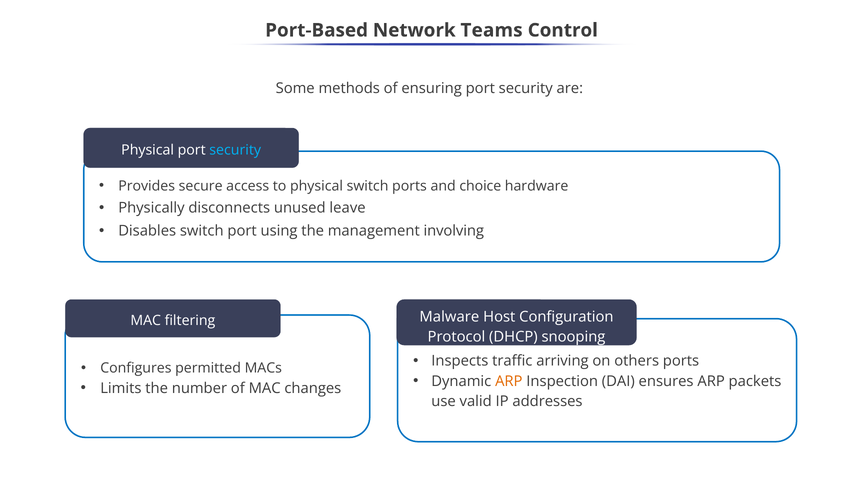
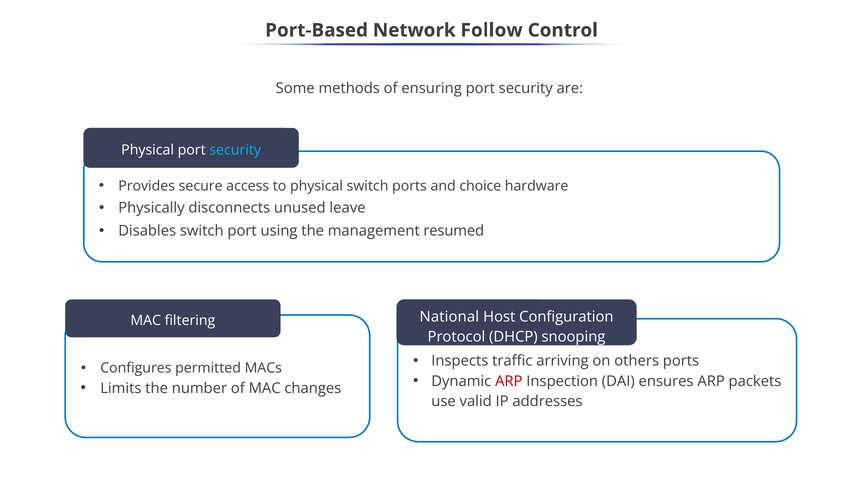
Teams: Teams -> Follow
involving: involving -> resumed
Malware: Malware -> National
ARP at (509, 382) colour: orange -> red
